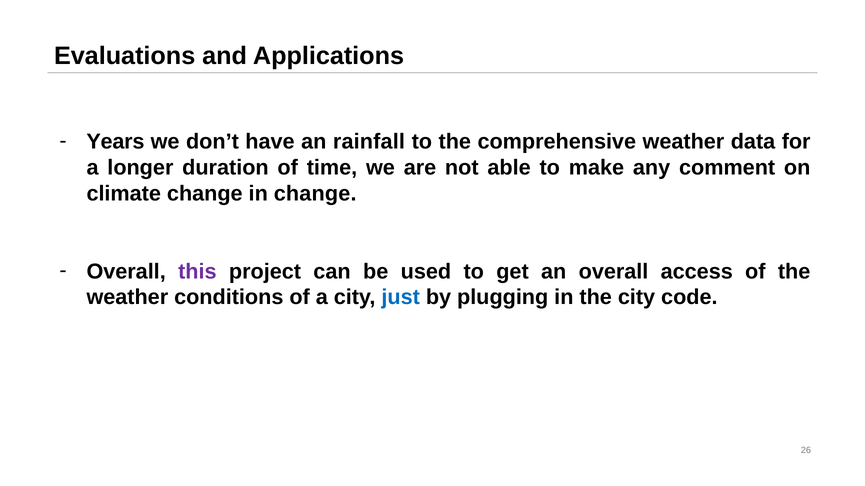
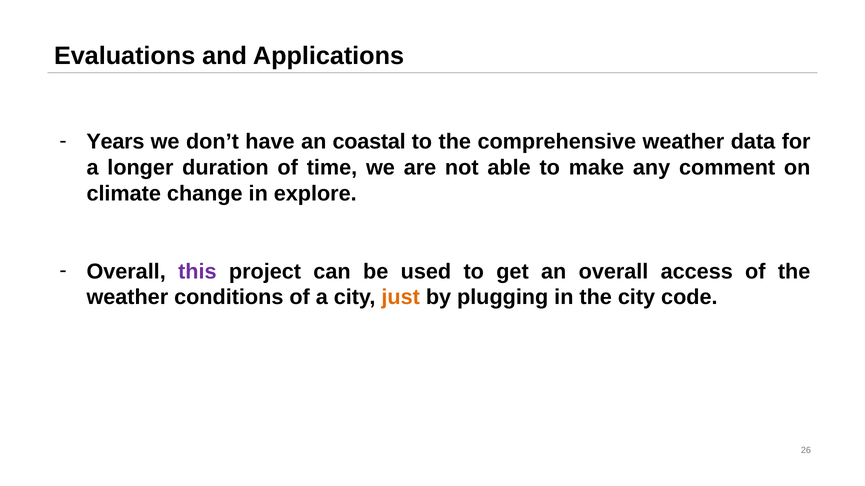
rainfall: rainfall -> coastal
in change: change -> explore
just colour: blue -> orange
